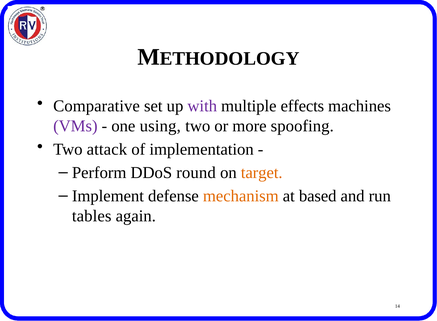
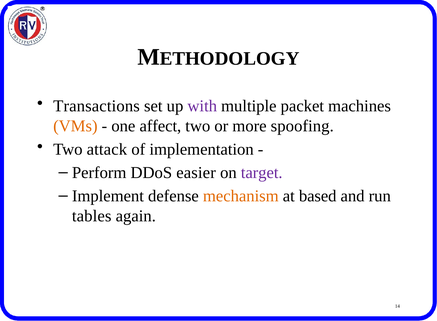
Comparative: Comparative -> Transactions
effects: effects -> packet
VMs colour: purple -> orange
using: using -> affect
round: round -> easier
target colour: orange -> purple
